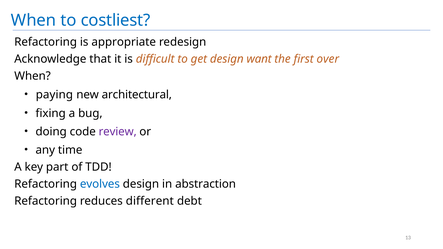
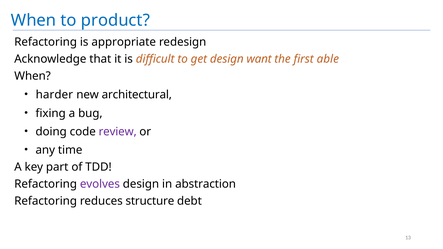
costliest: costliest -> product
over: over -> able
paying: paying -> harder
evolves colour: blue -> purple
different: different -> structure
